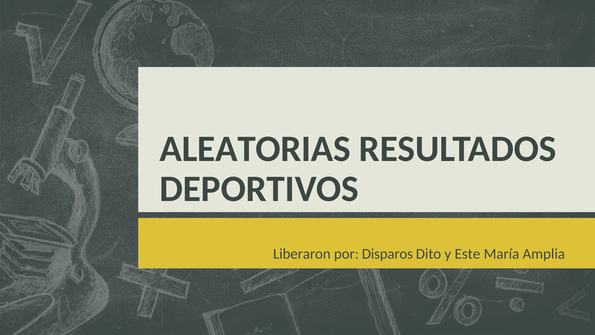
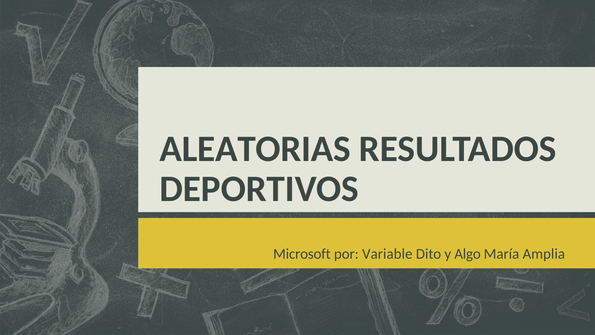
Liberaron: Liberaron -> Microsoft
Disparos: Disparos -> Variable
Este: Este -> Algo
